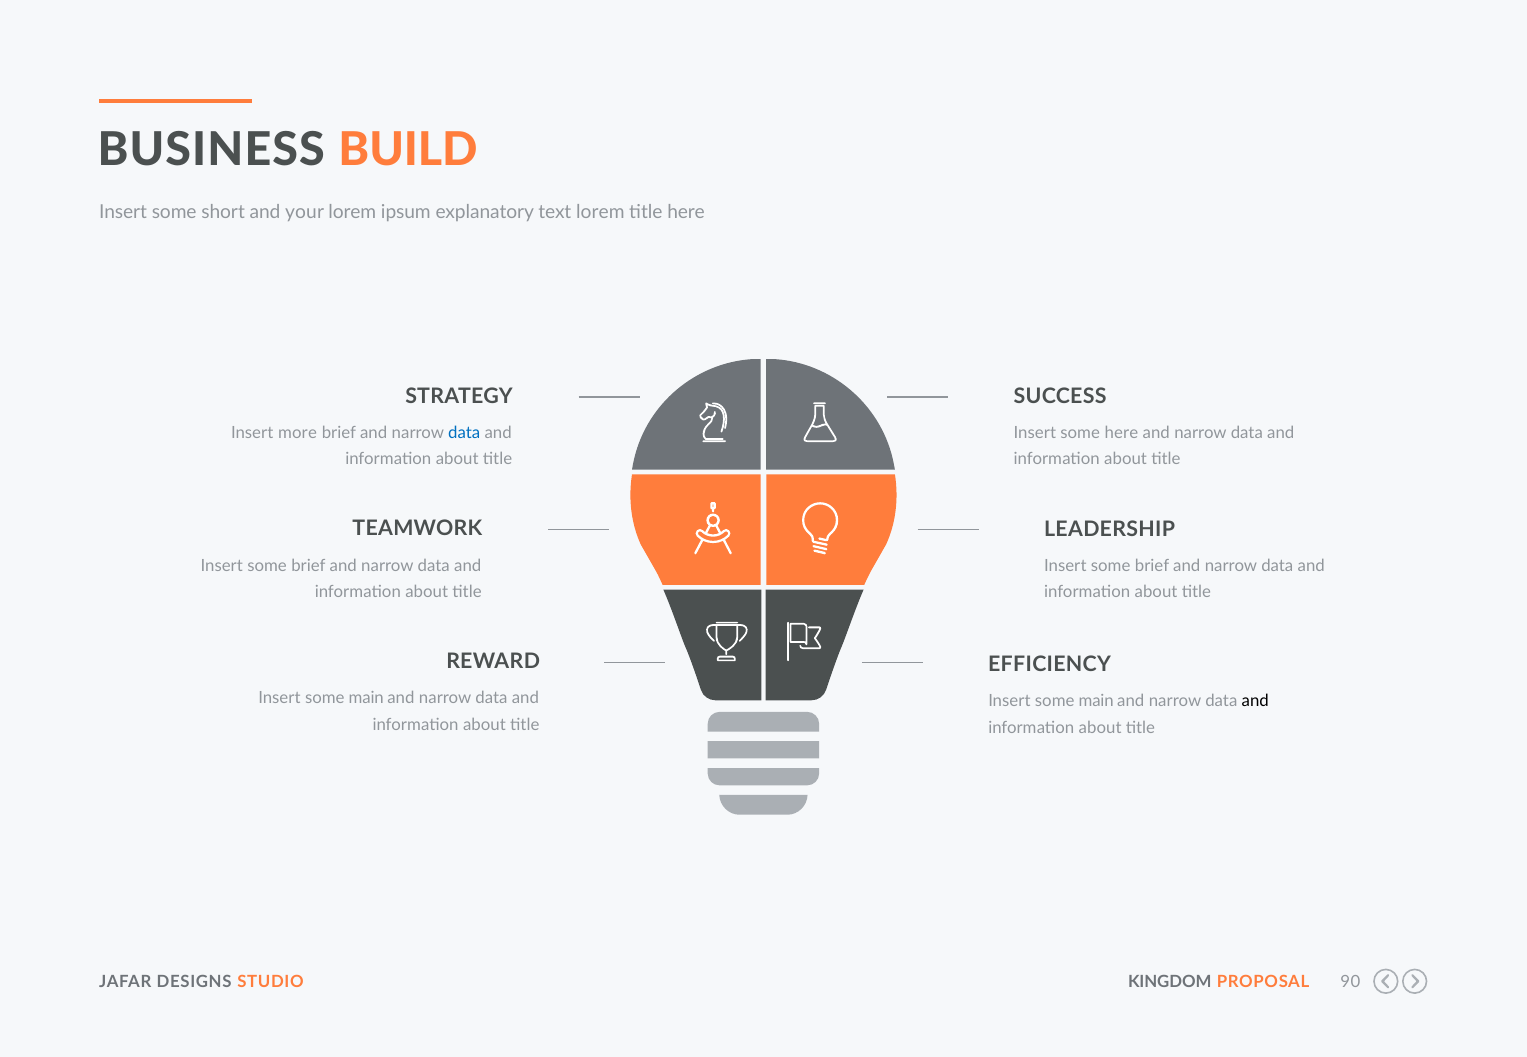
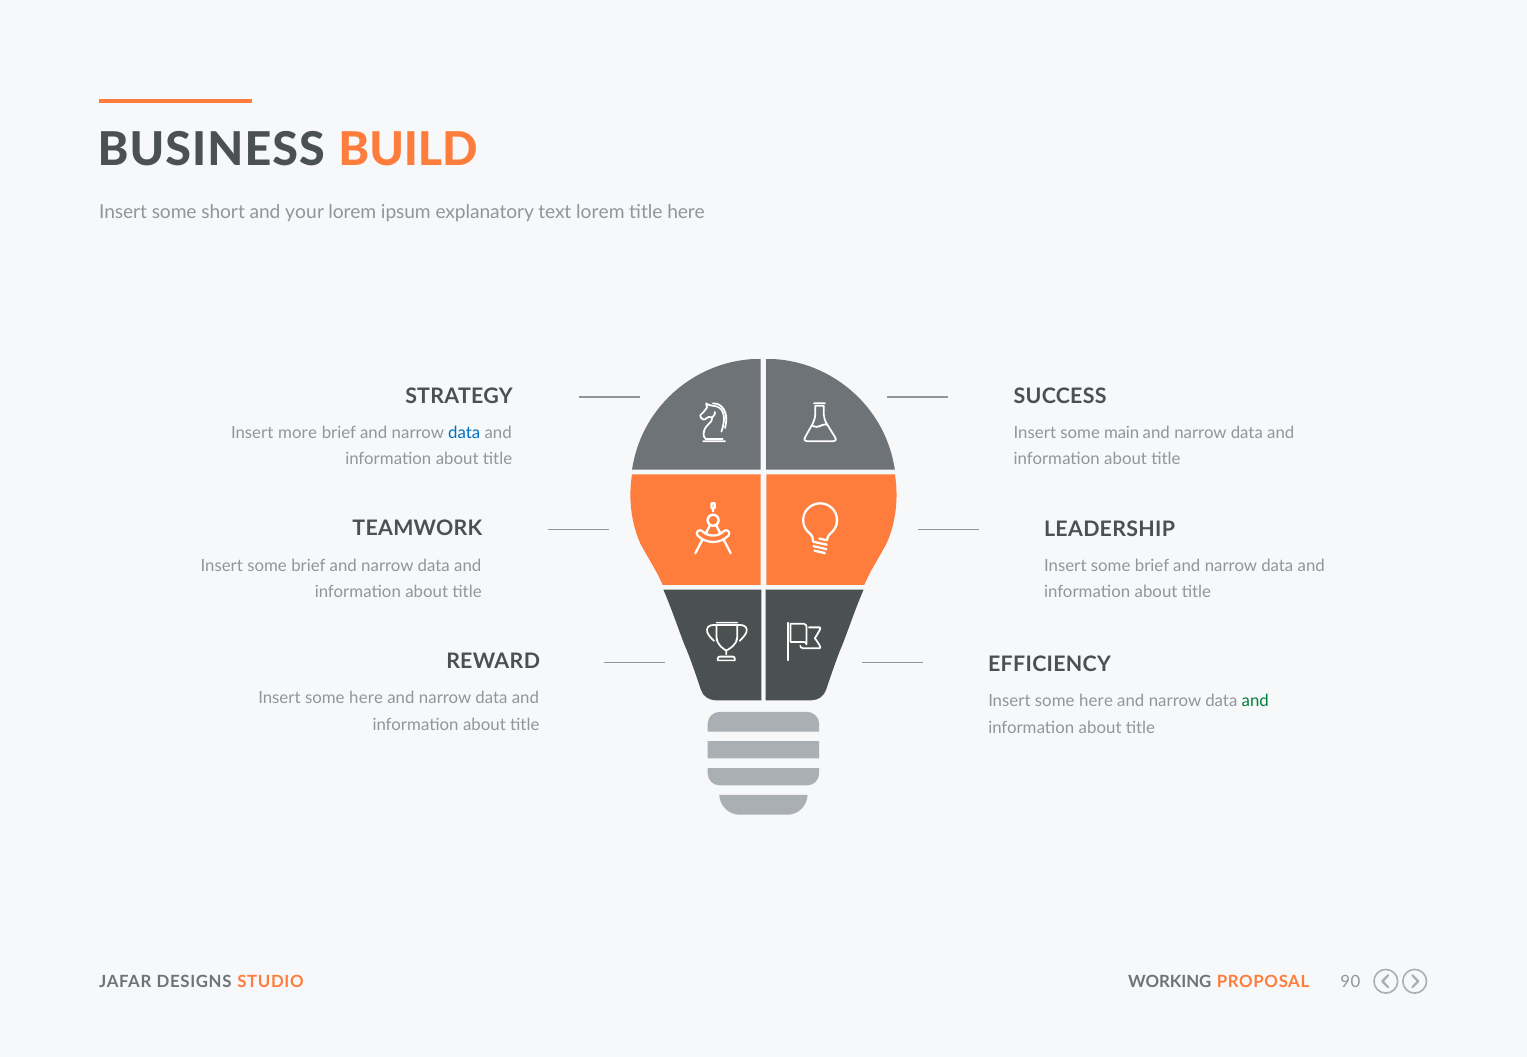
some here: here -> main
main at (366, 698): main -> here
main at (1096, 701): main -> here
and at (1255, 701) colour: black -> green
KINGDOM: KINGDOM -> WORKING
